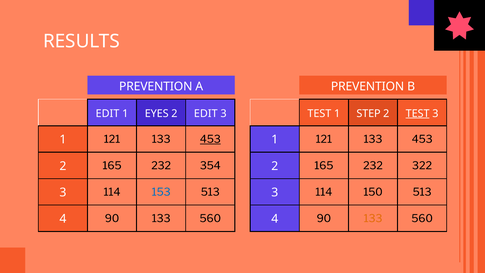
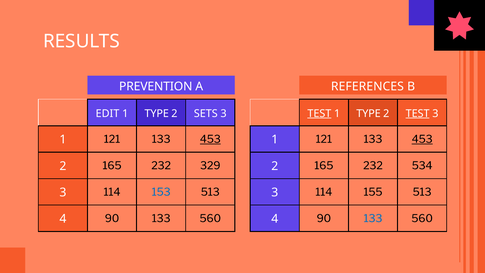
PREVENTION at (368, 86): PREVENTION -> REFERENCES
EYES at (157, 113): EYES -> TYPE
2 EDIT: EDIT -> SETS
TEST at (319, 113) underline: none -> present
STEP at (369, 113): STEP -> TYPE
453 at (422, 139) underline: none -> present
354: 354 -> 329
322: 322 -> 534
150: 150 -> 155
133 at (373, 218) colour: orange -> blue
